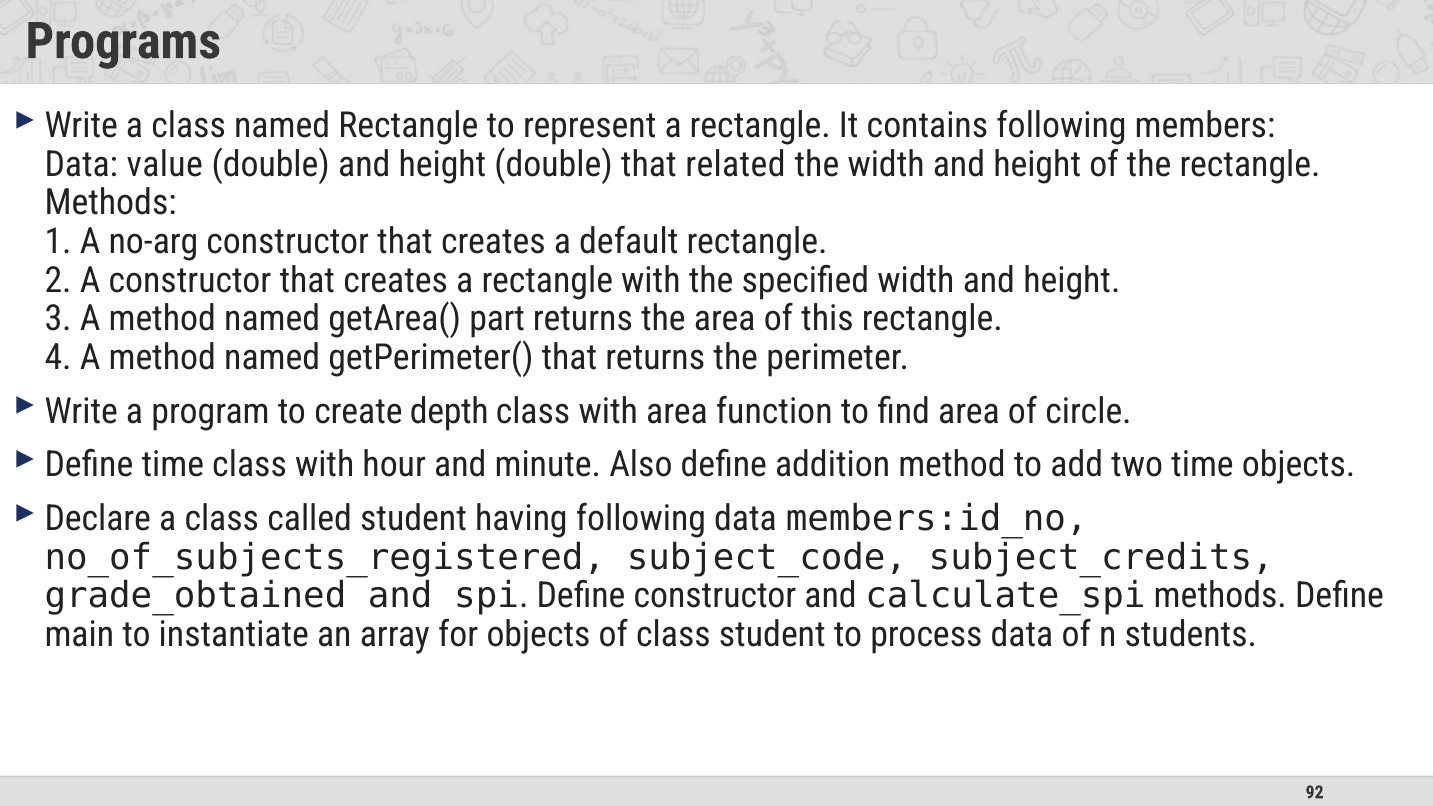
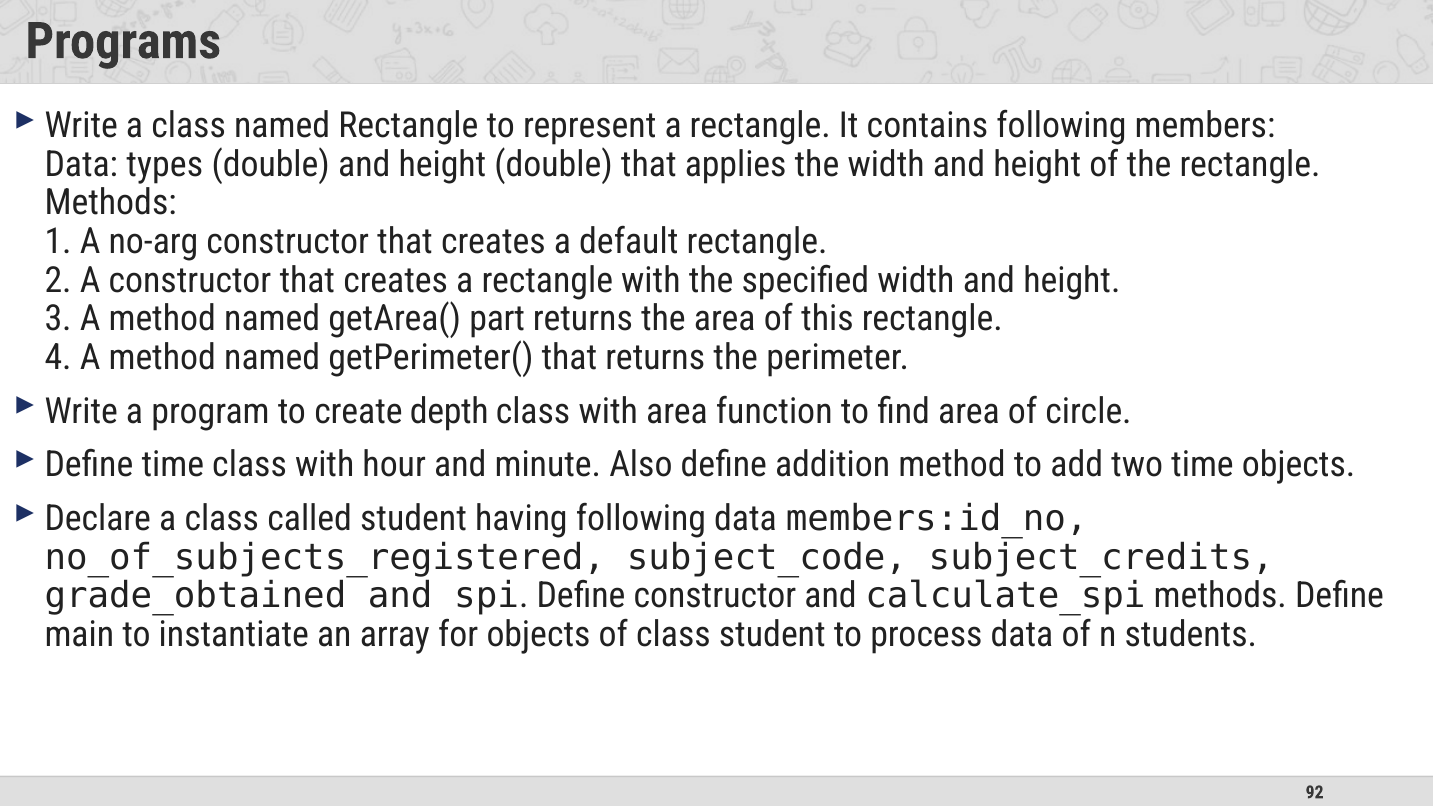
value: value -> types
related: related -> applies
